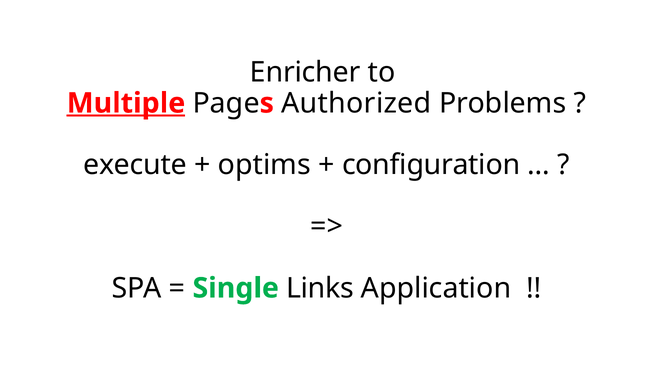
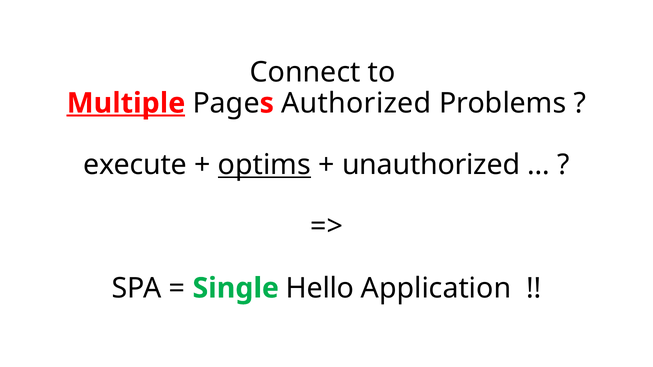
Enricher: Enricher -> Connect
optims underline: none -> present
configuration: configuration -> unauthorized
Links: Links -> Hello
